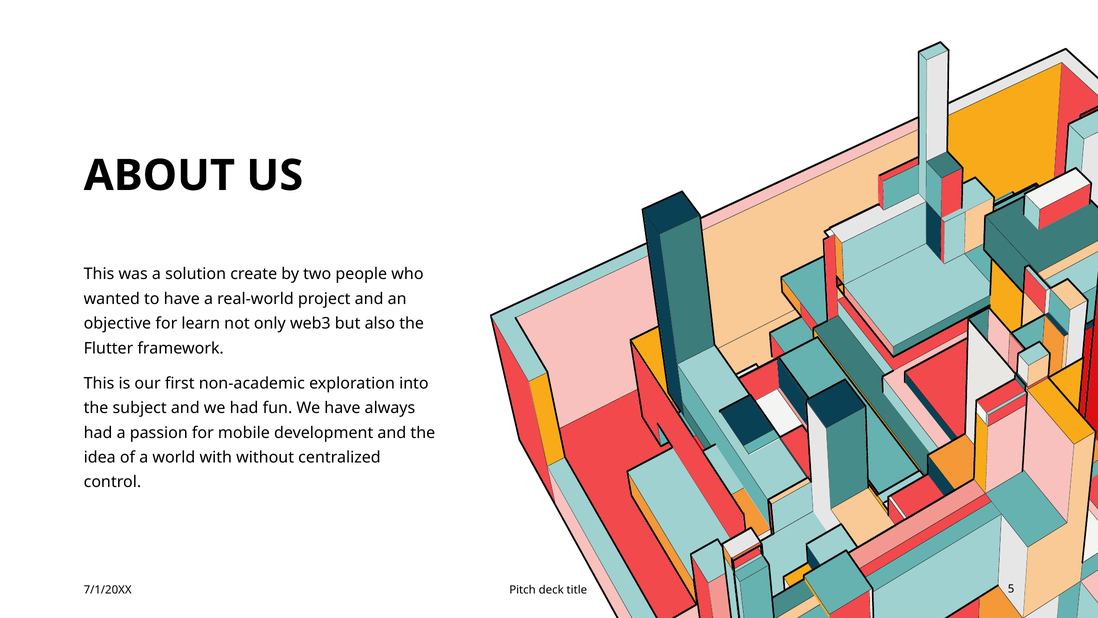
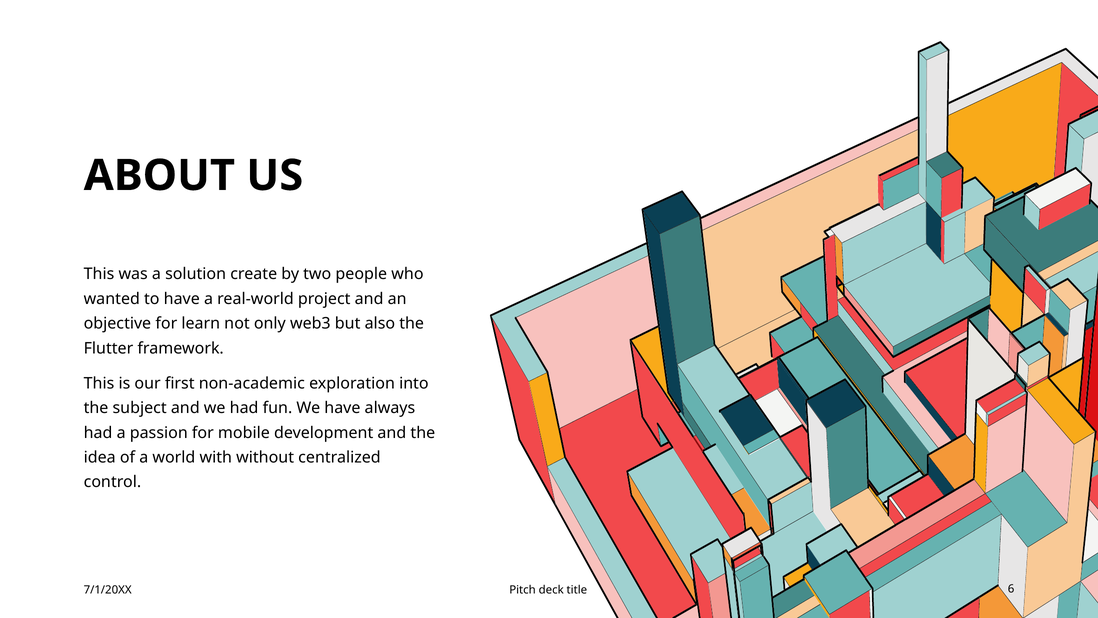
5: 5 -> 6
